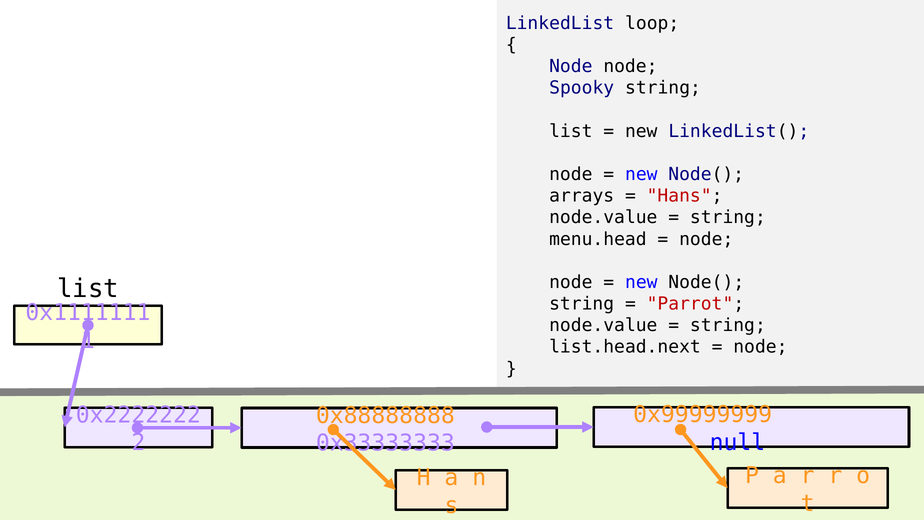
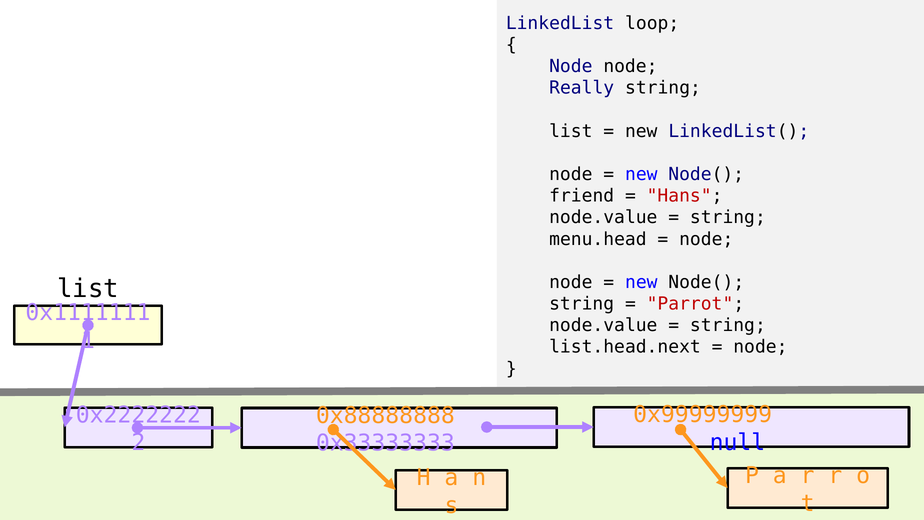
Spooky: Spooky -> Really
arrays: arrays -> friend
